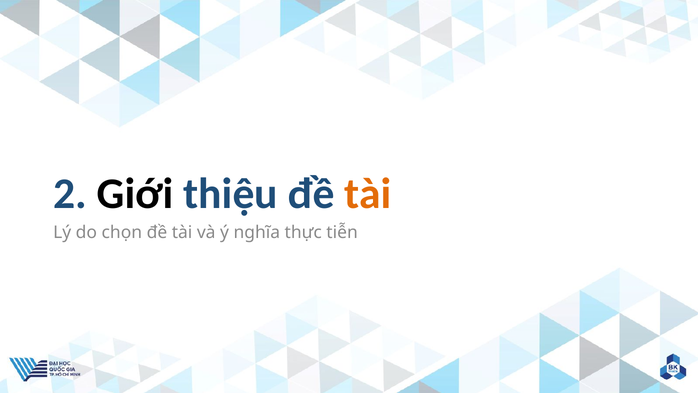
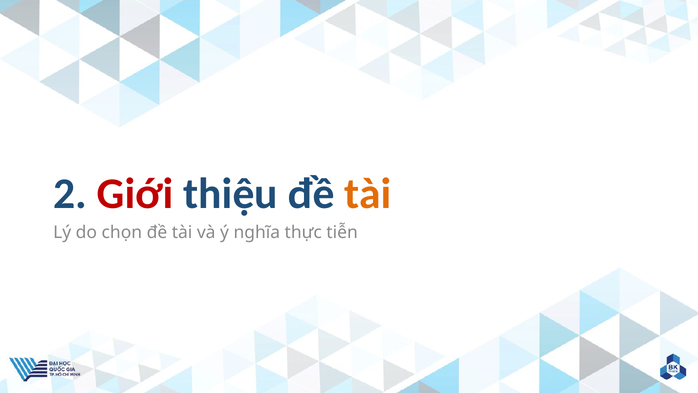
Giới colour: black -> red
